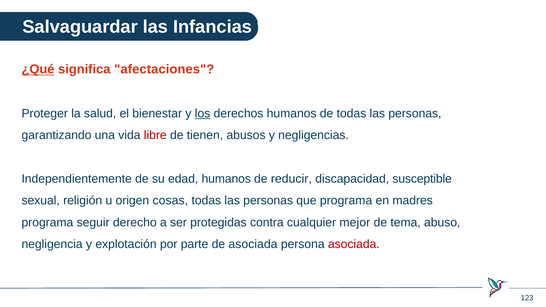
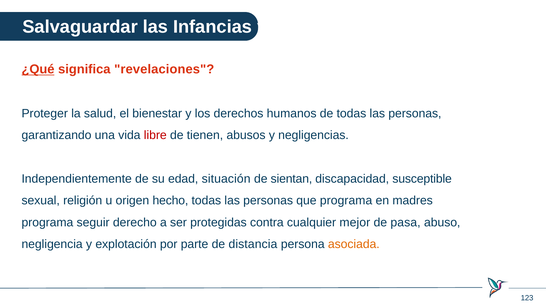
afectaciones: afectaciones -> revelaciones
los underline: present -> none
edad humanos: humanos -> situación
reducir: reducir -> sientan
cosas: cosas -> hecho
tema: tema -> pasa
de asociada: asociada -> distancia
asociada at (354, 244) colour: red -> orange
